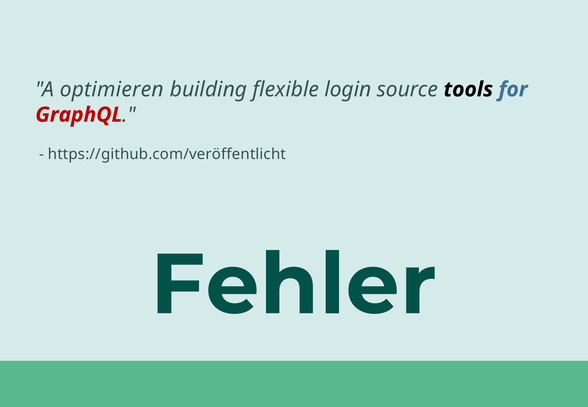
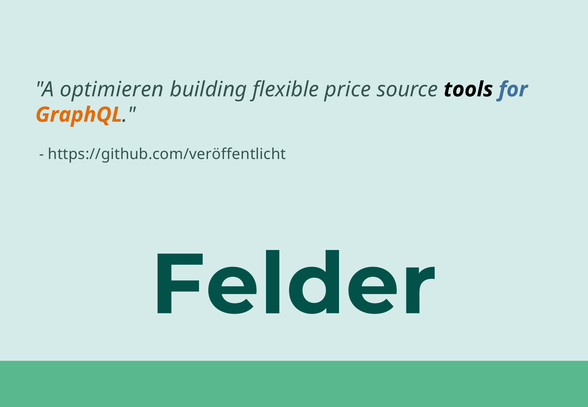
login: login -> price
GraphQL colour: red -> orange
Fehler: Fehler -> Felder
